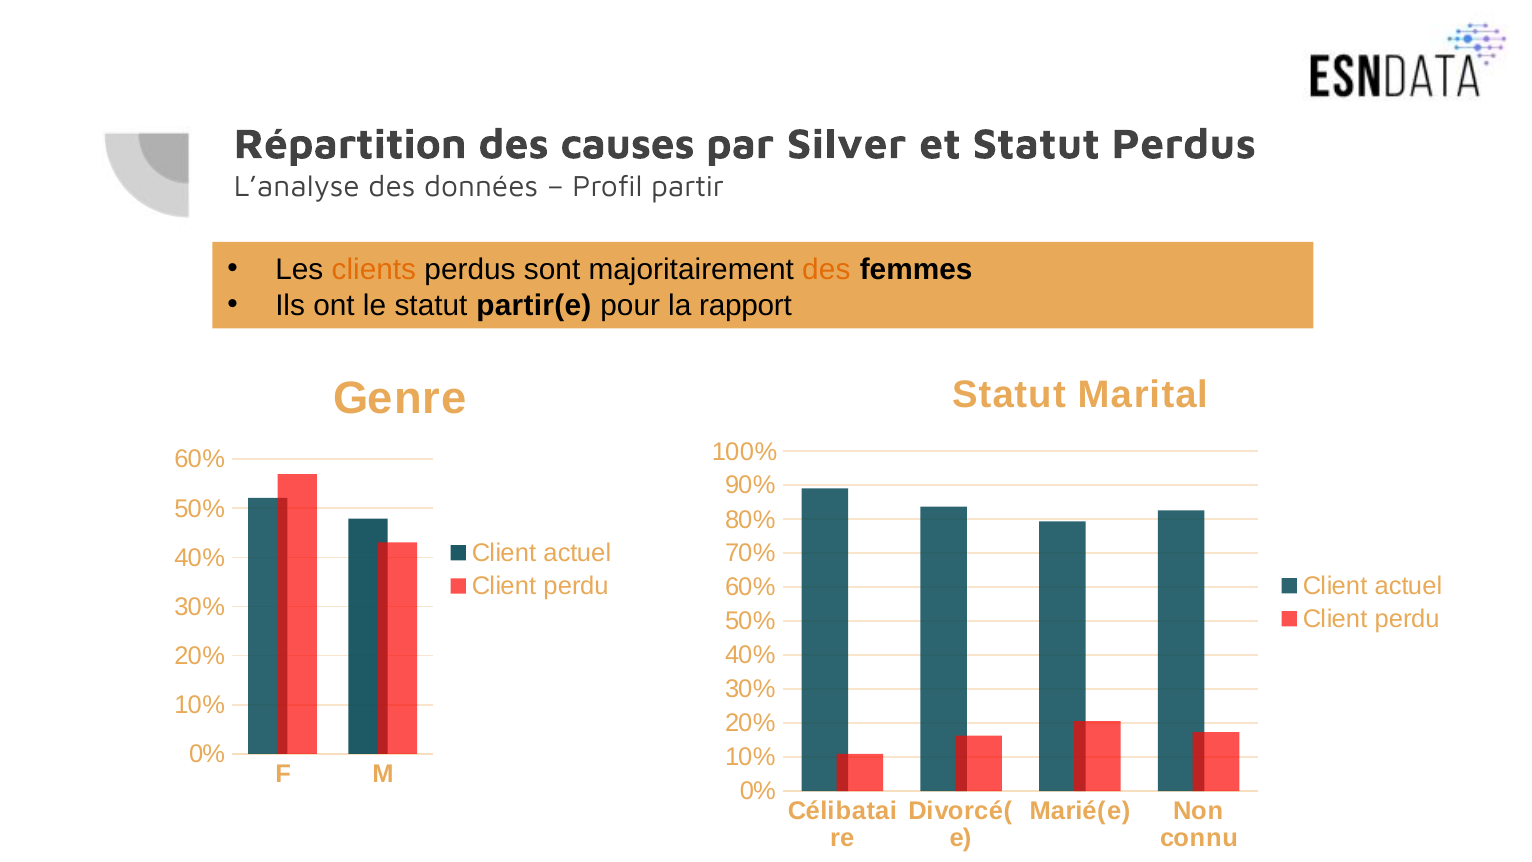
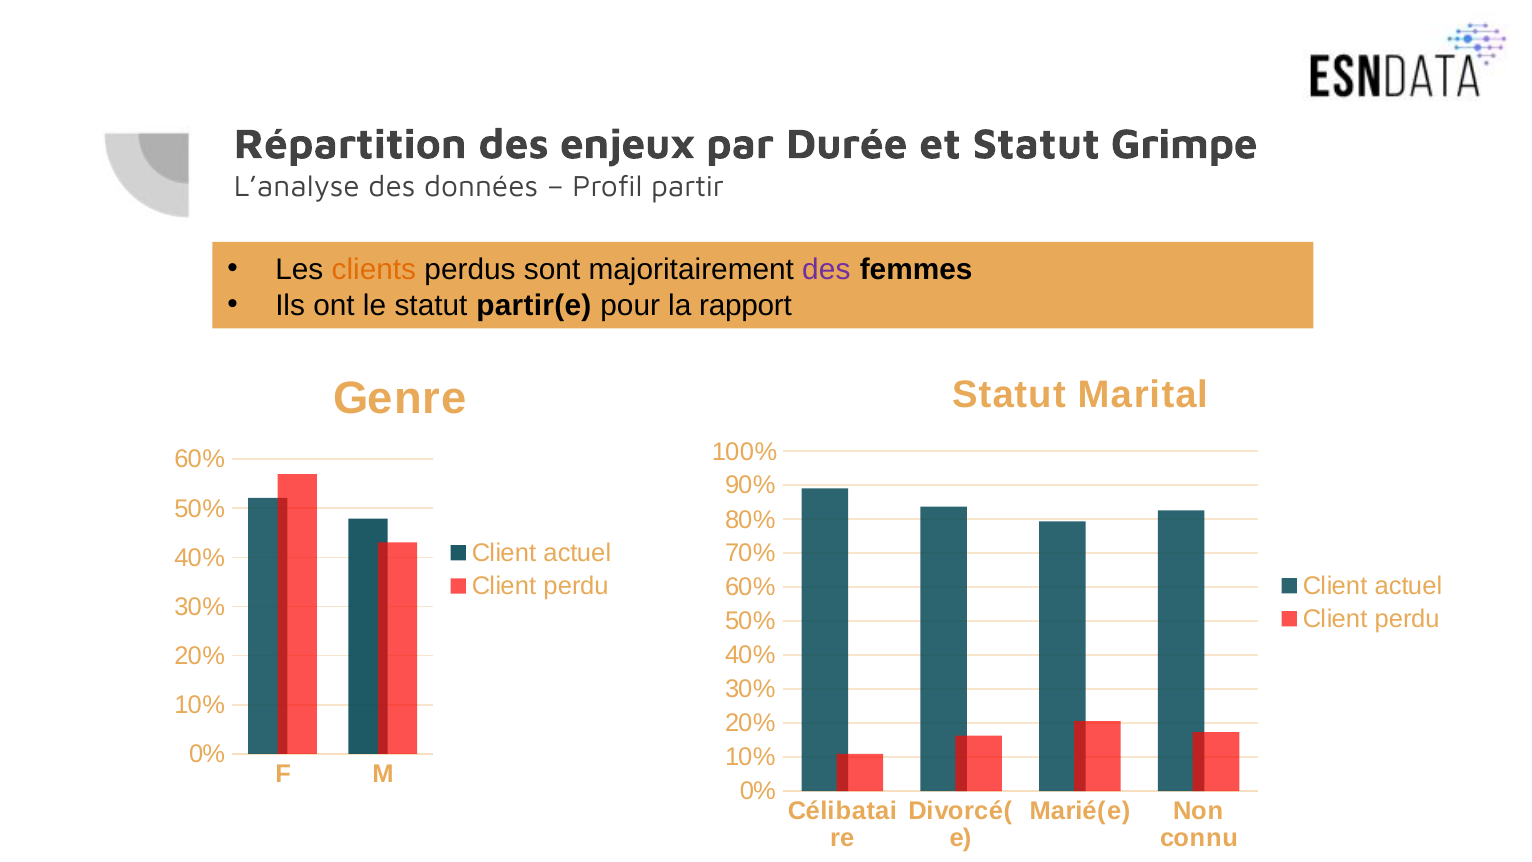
causes: causes -> enjeux
Silver: Silver -> Durée
Statut Perdus: Perdus -> Grimpe
des at (826, 269) colour: orange -> purple
